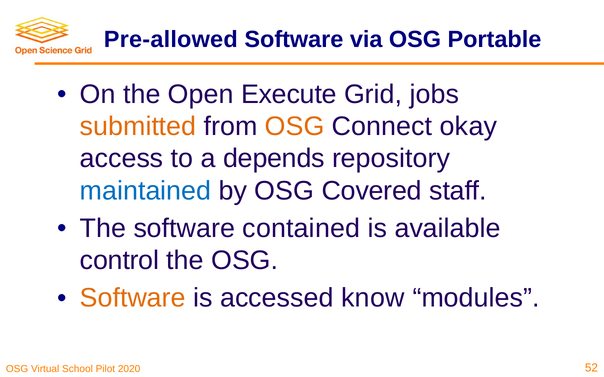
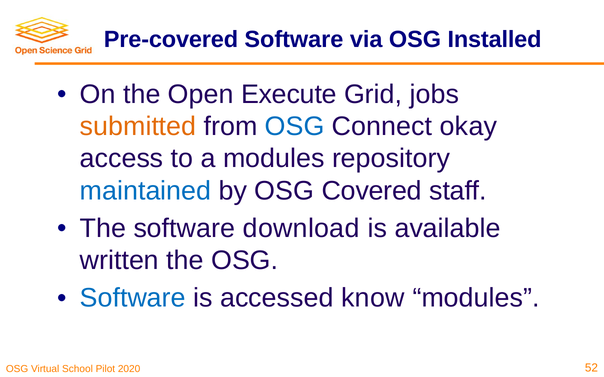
Pre-allowed: Pre-allowed -> Pre-covered
Portable: Portable -> Installed
OSG at (295, 127) colour: orange -> blue
a depends: depends -> modules
contained: contained -> download
control: control -> written
Software at (133, 298) colour: orange -> blue
